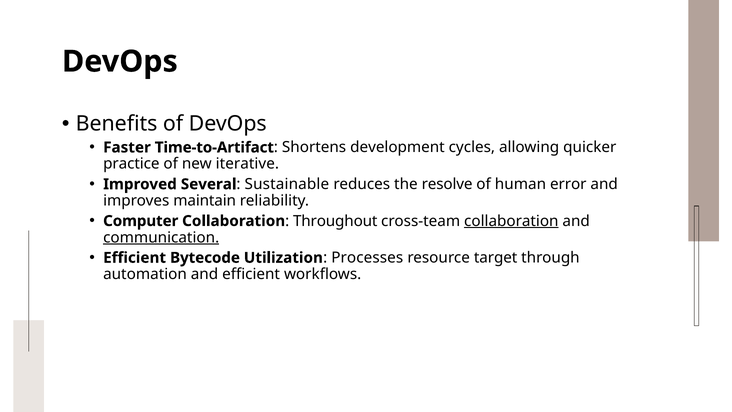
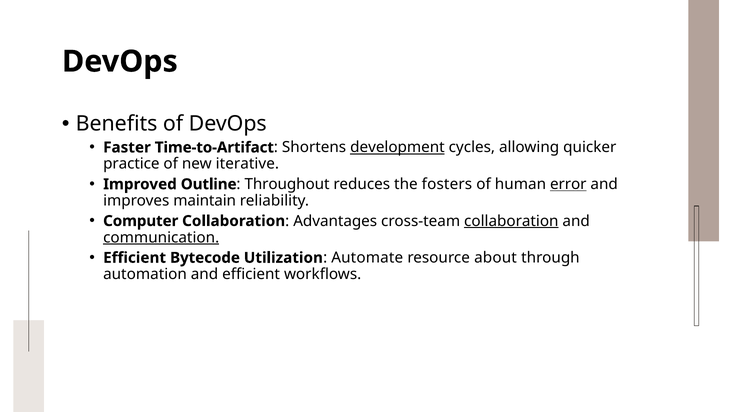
development underline: none -> present
Several: Several -> Outline
Sustainable: Sustainable -> Throughout
resolve: resolve -> fosters
error underline: none -> present
Throughout: Throughout -> Advantages
Processes: Processes -> Automate
target: target -> about
